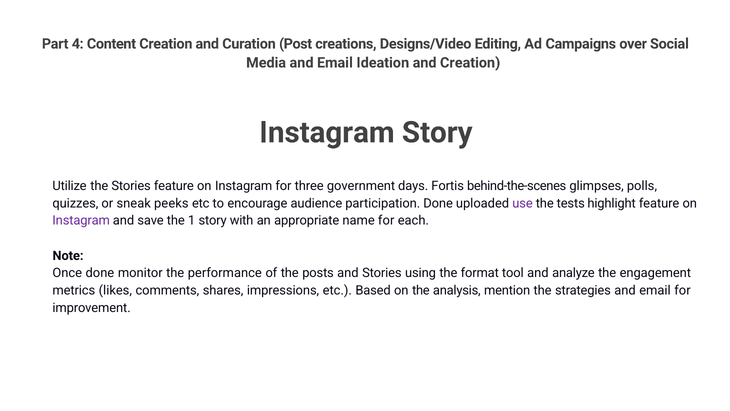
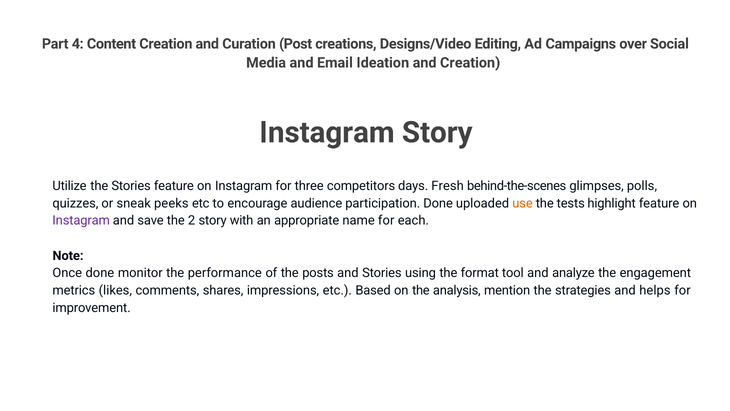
government: government -> competitors
Fortis: Fortis -> Fresh
use colour: purple -> orange
1: 1 -> 2
strategies and email: email -> helps
